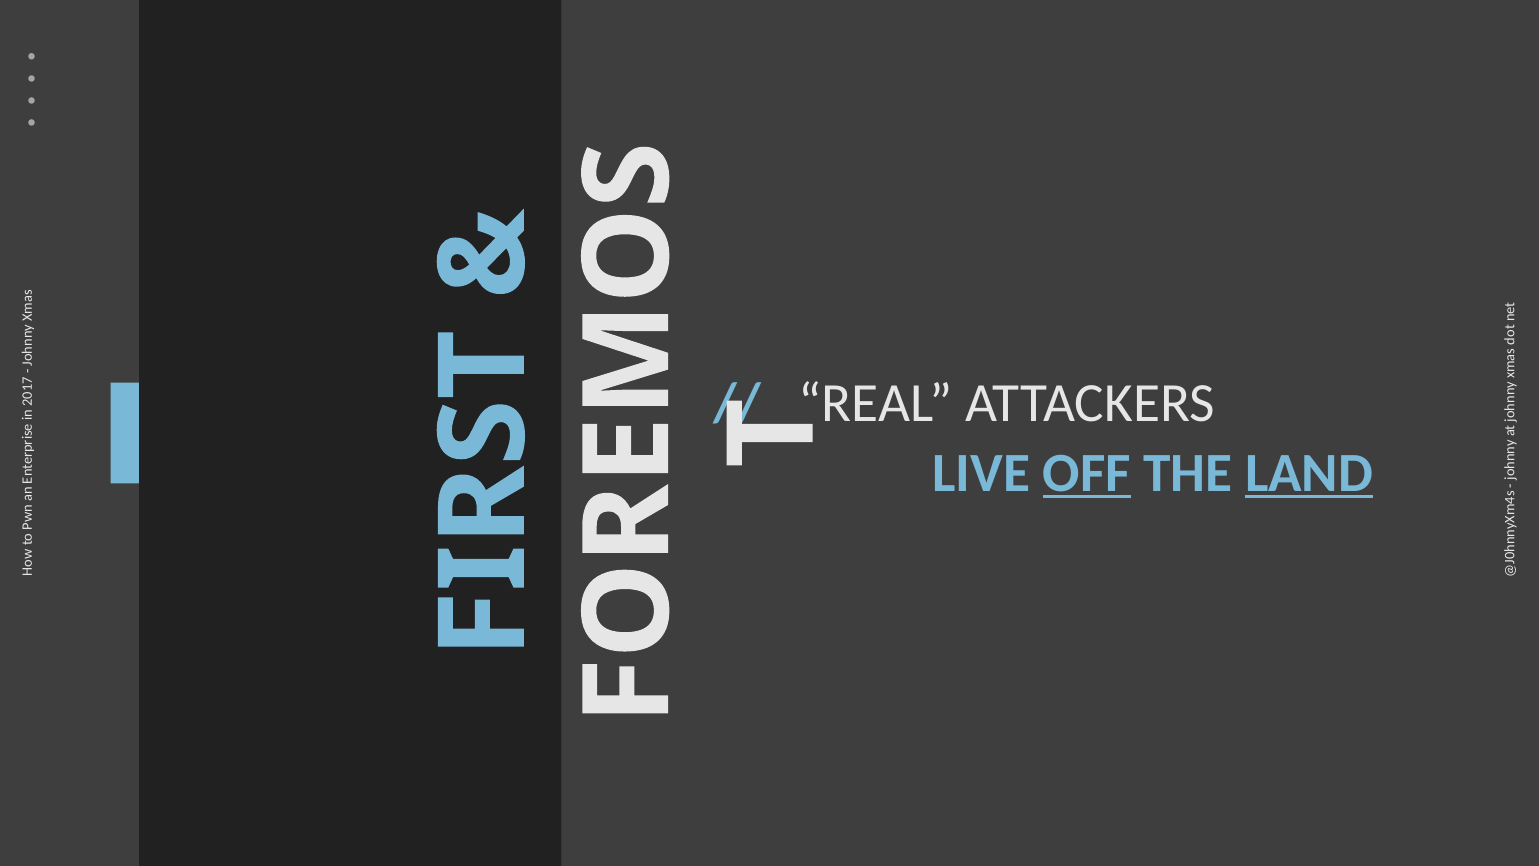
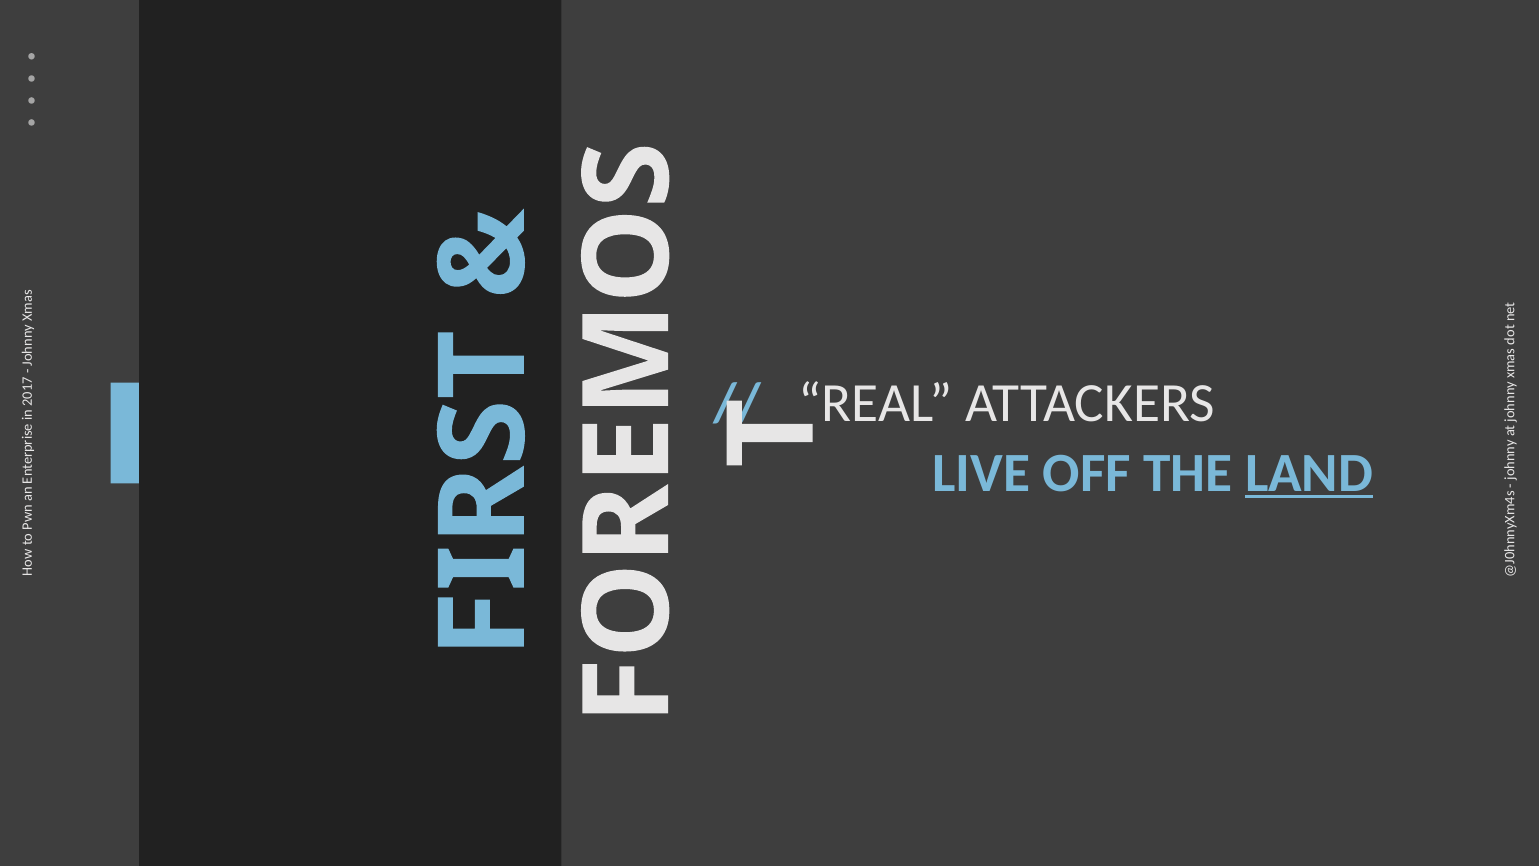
OFF underline: present -> none
